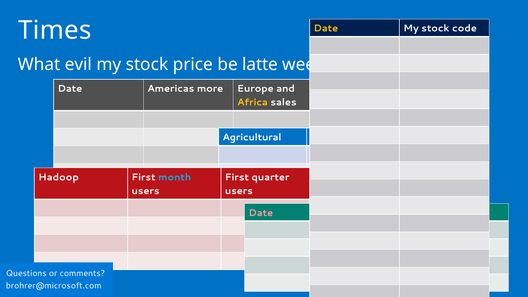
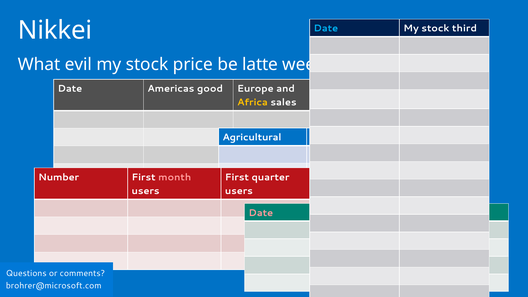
Times at (55, 30): Times -> Nikkei
Date at (326, 28) colour: yellow -> light blue
code: code -> third
more: more -> good
Hadoop: Hadoop -> Number
month colour: light blue -> pink
